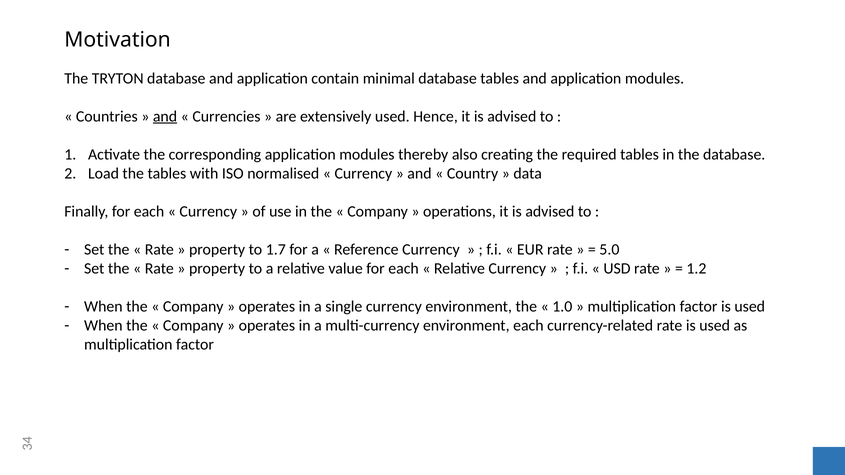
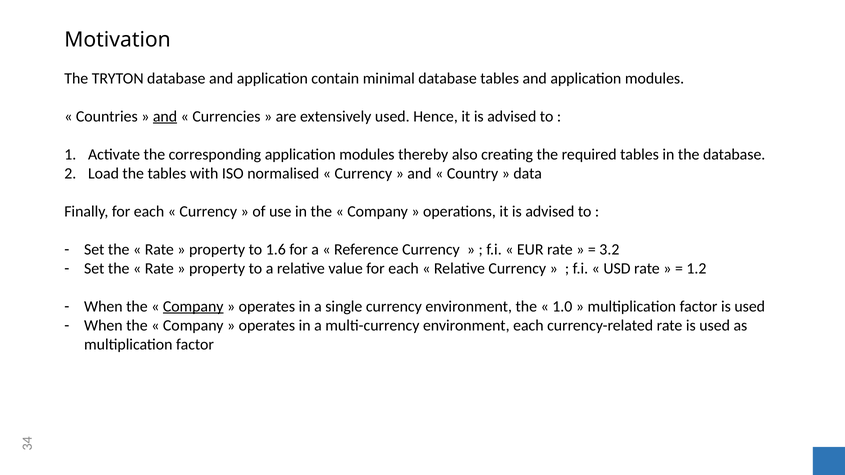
1.7: 1.7 -> 1.6
5.0: 5.0 -> 3.2
Company at (193, 306) underline: none -> present
